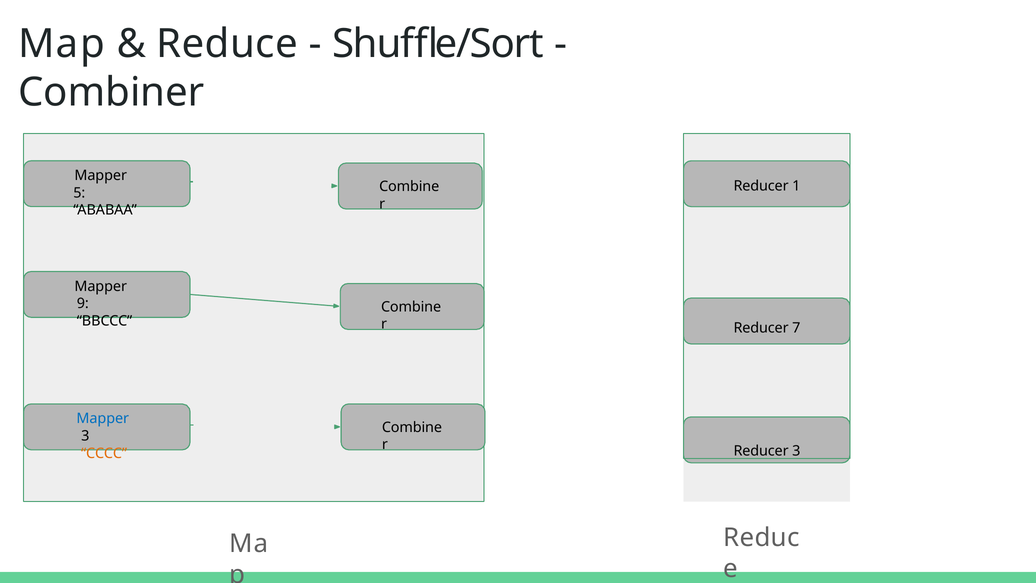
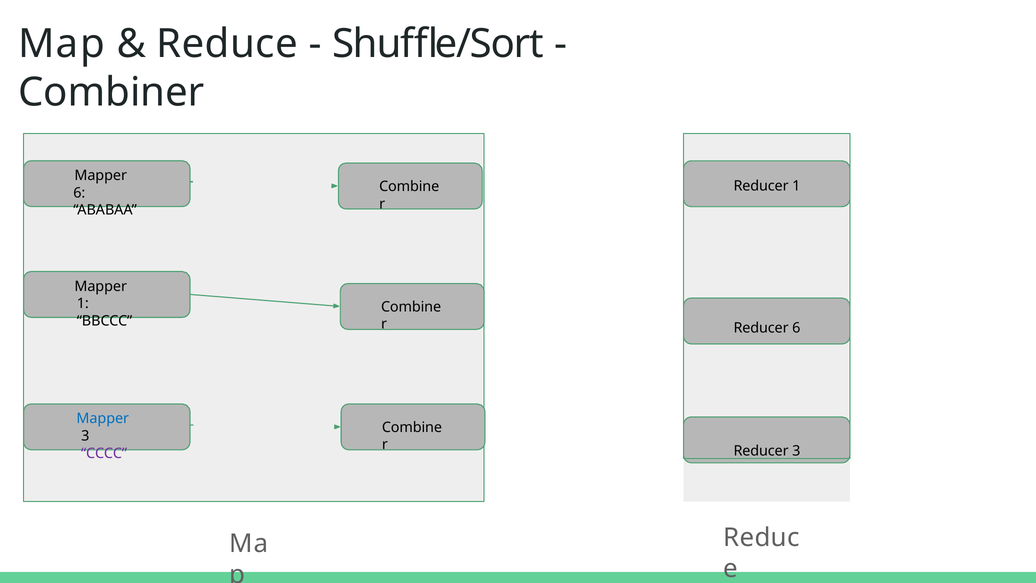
5 at (79, 193): 5 -> 6
9 at (83, 303): 9 -> 1
Reducer 7: 7 -> 6
CCCC colour: orange -> purple
